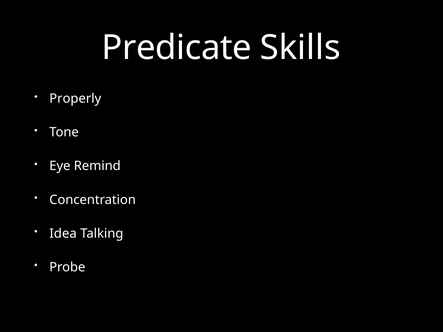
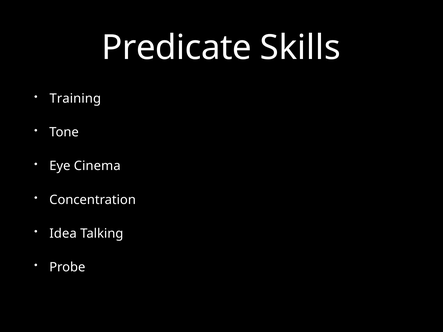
Properly: Properly -> Training
Remind: Remind -> Cinema
